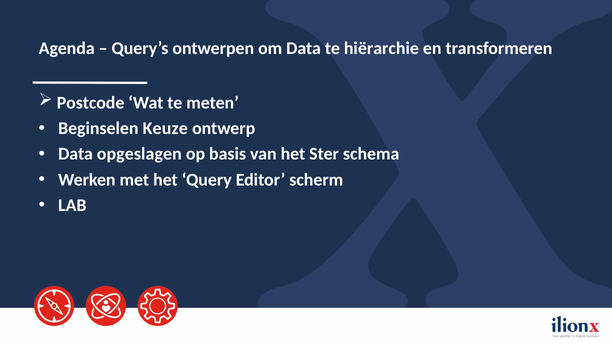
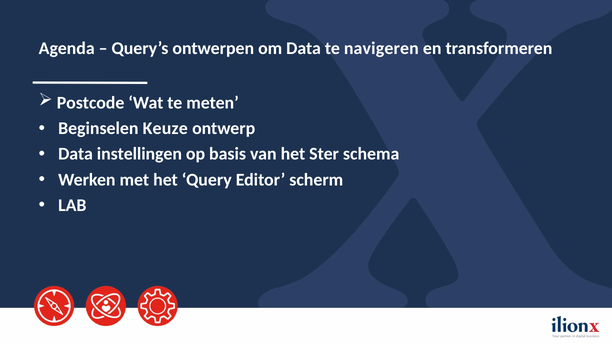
hiërarchie: hiërarchie -> navigeren
opgeslagen: opgeslagen -> instellingen
